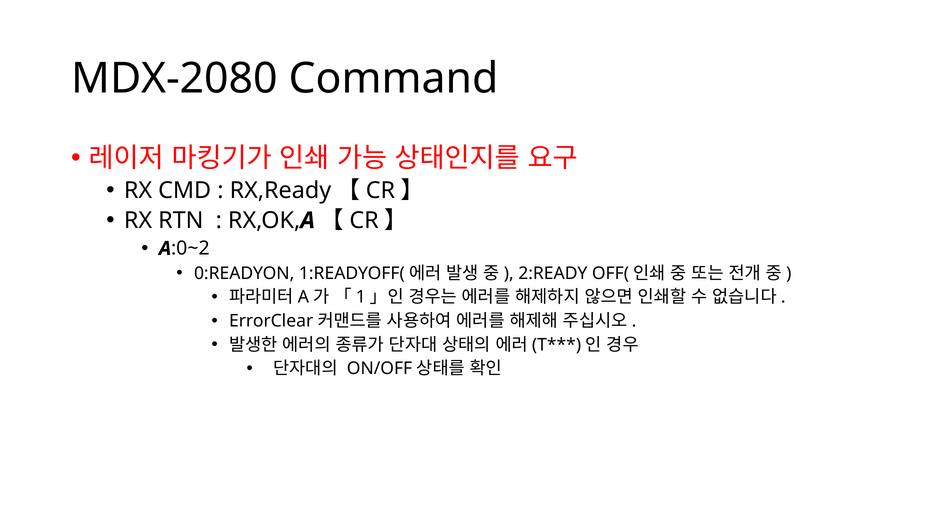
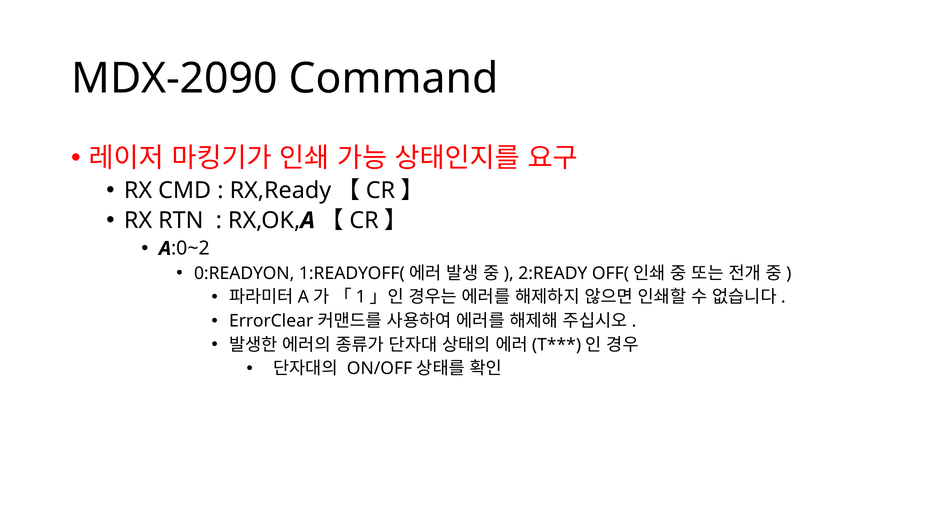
MDX-2080: MDX-2080 -> MDX-2090
